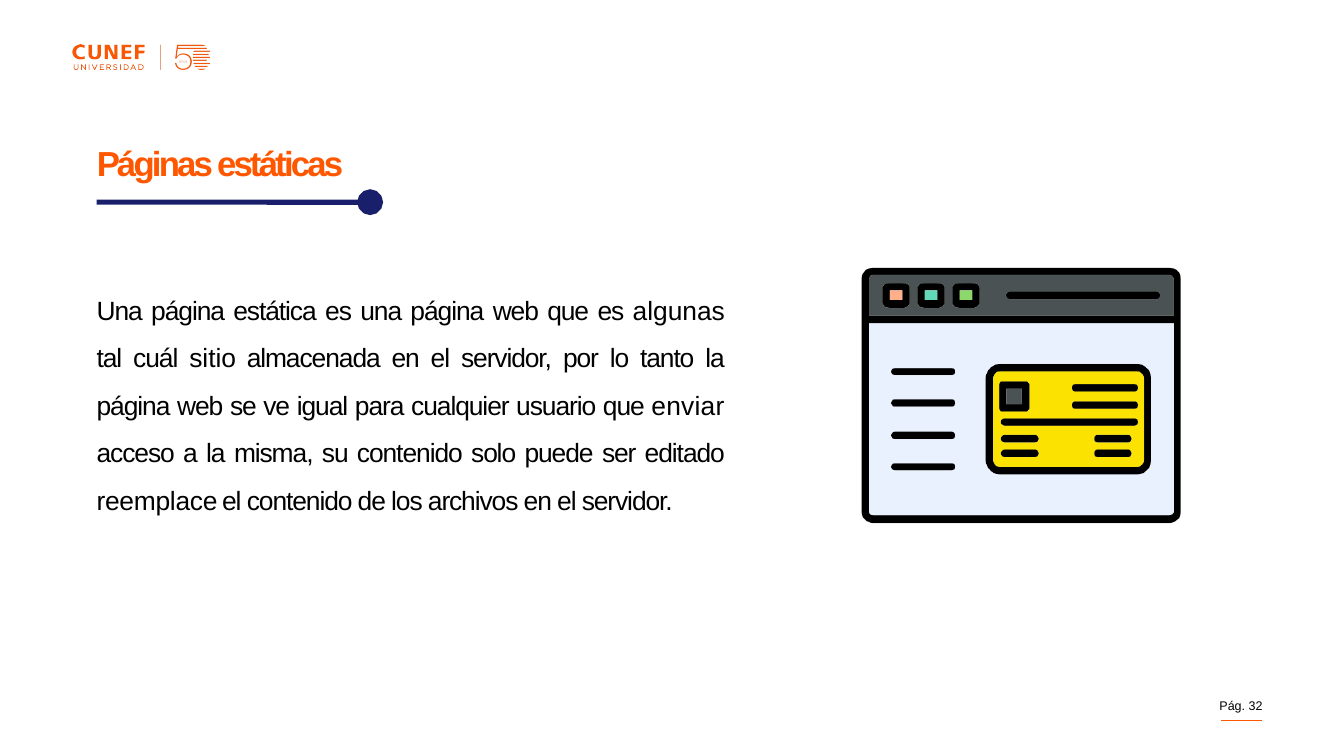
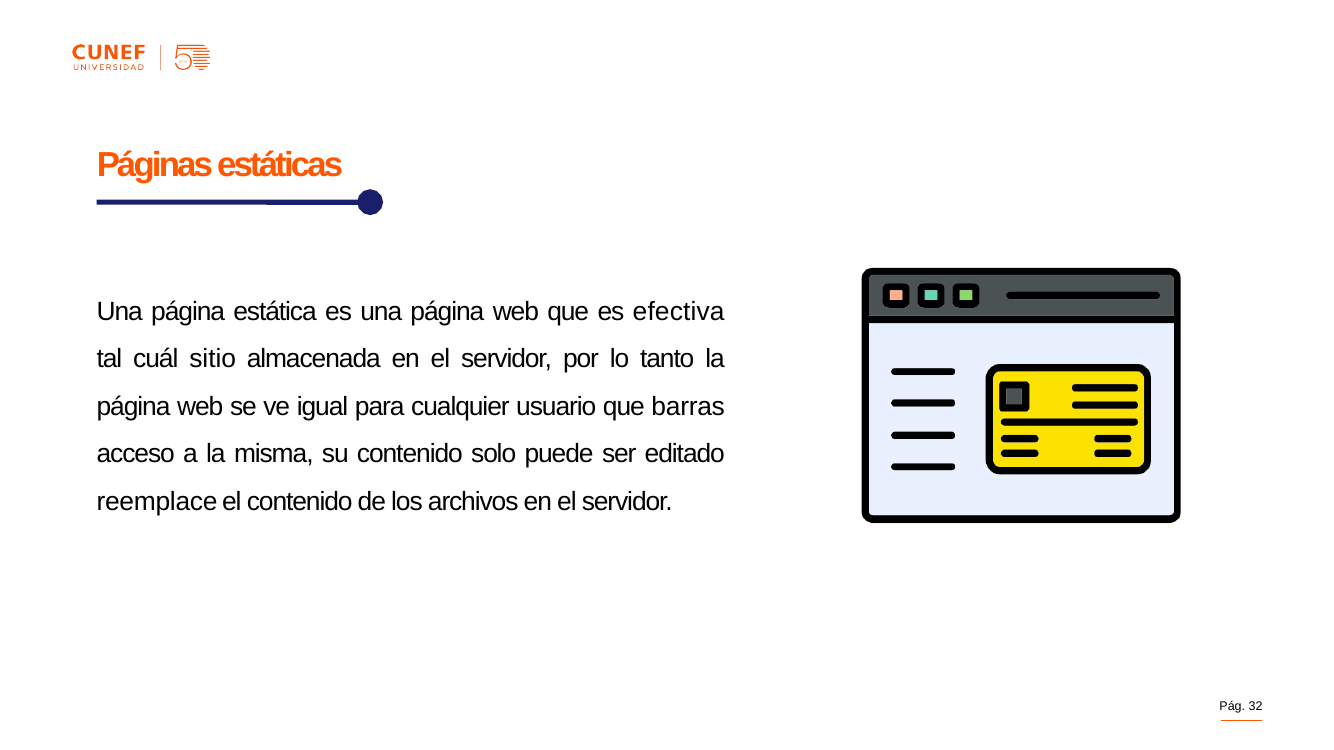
algunas: algunas -> efectiva
enviar: enviar -> barras
